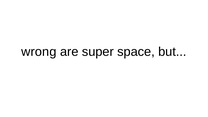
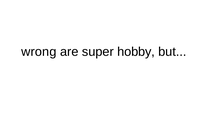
space: space -> hobby
